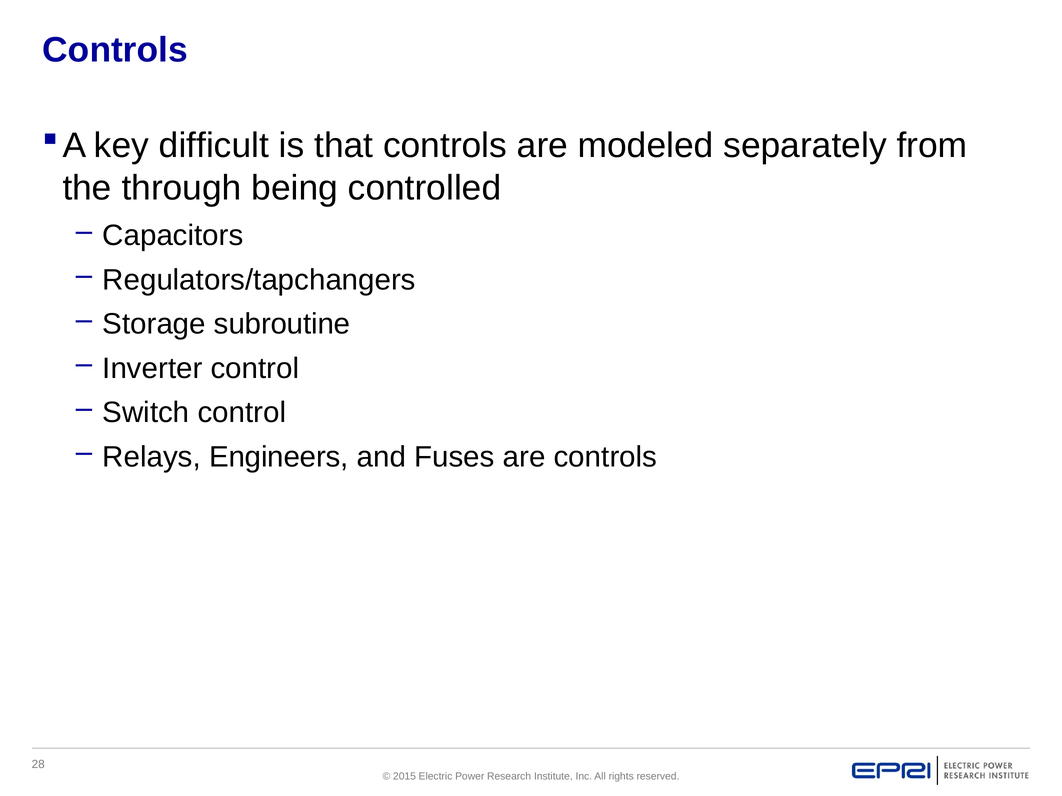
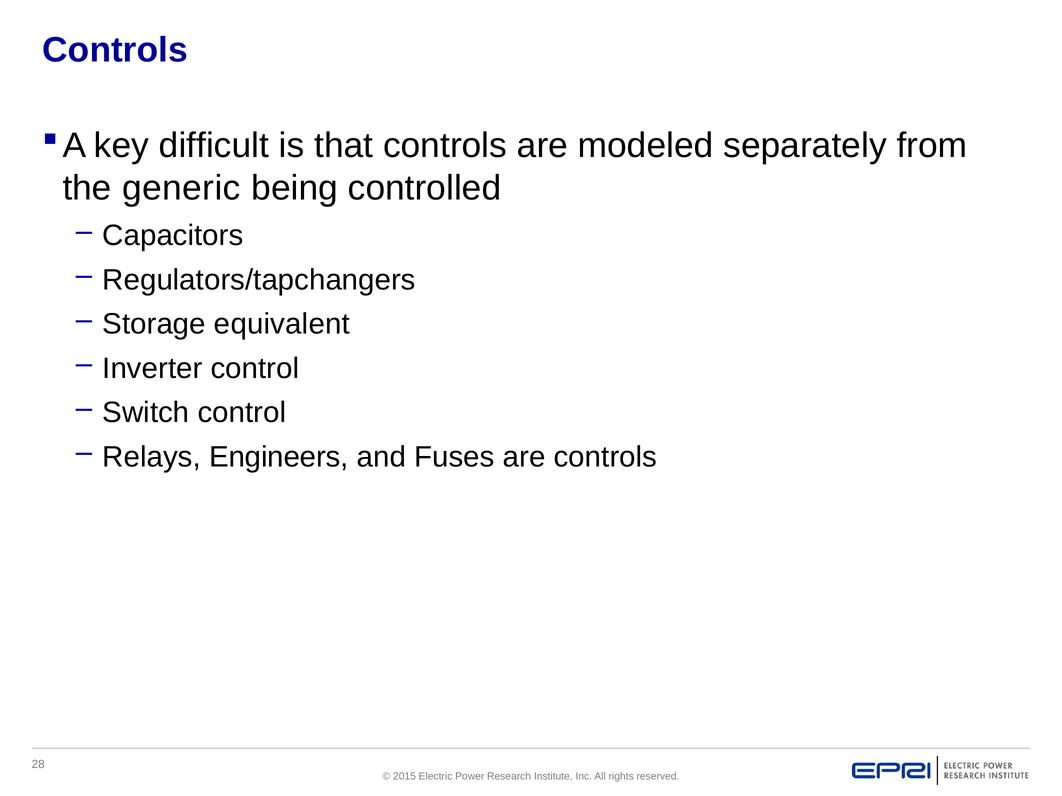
through: through -> generic
subroutine: subroutine -> equivalent
